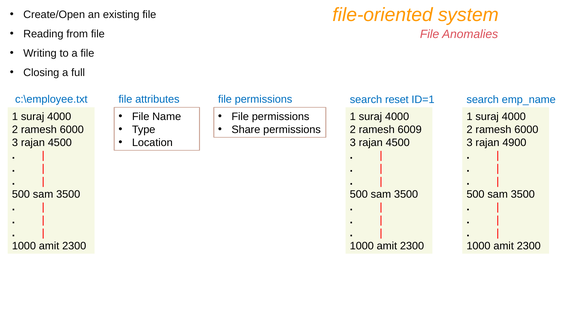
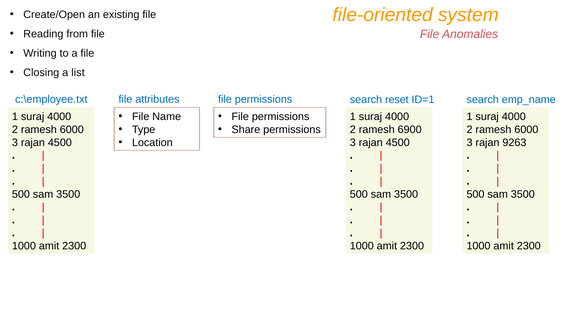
full: full -> list
6009: 6009 -> 6900
4900: 4900 -> 9263
